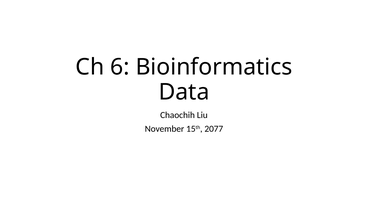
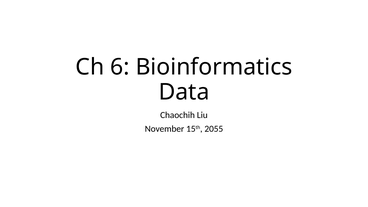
2077: 2077 -> 2055
